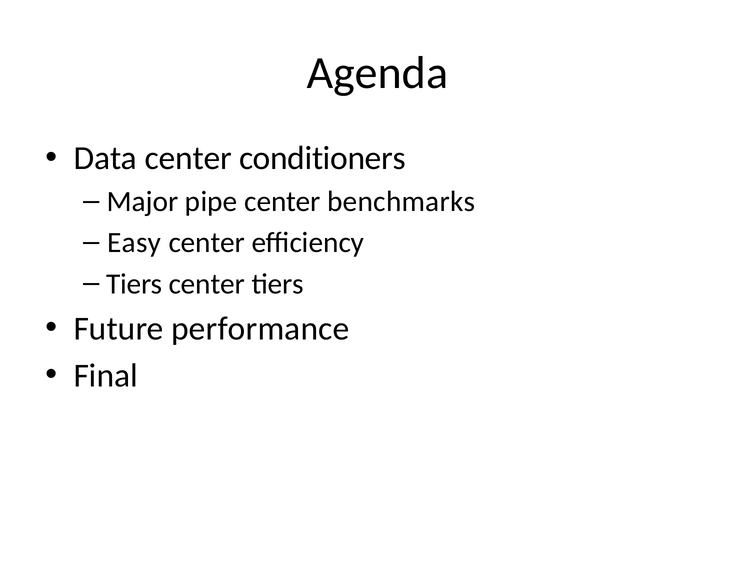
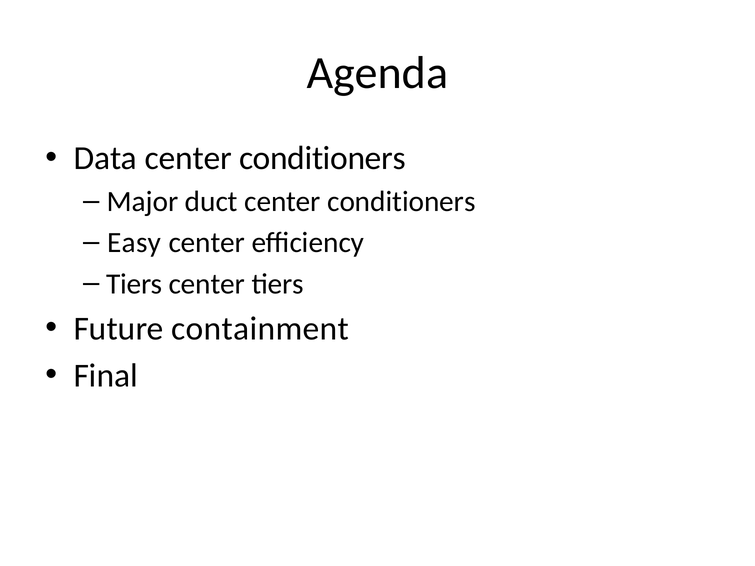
pipe: pipe -> duct
benchmarks at (401, 202): benchmarks -> conditioners
performance: performance -> containment
